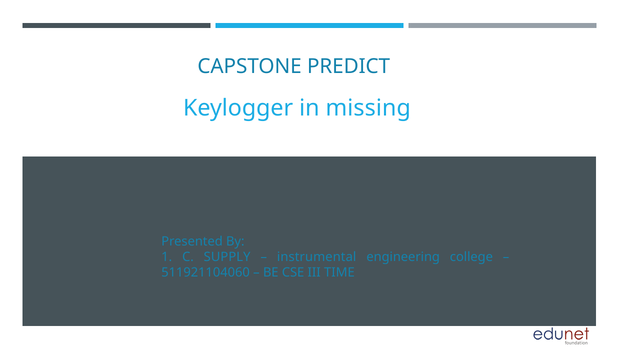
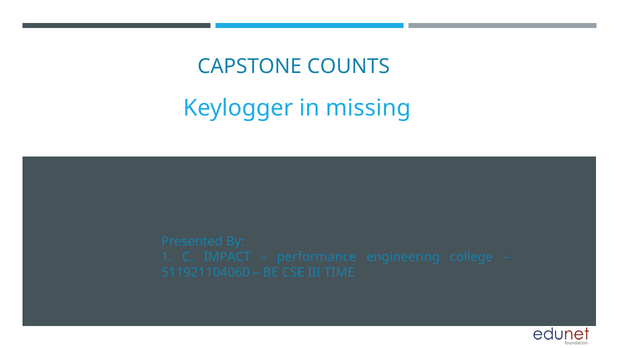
PREDICT: PREDICT -> COUNTS
SUPPLY: SUPPLY -> IMPACT
instrumental: instrumental -> performance
